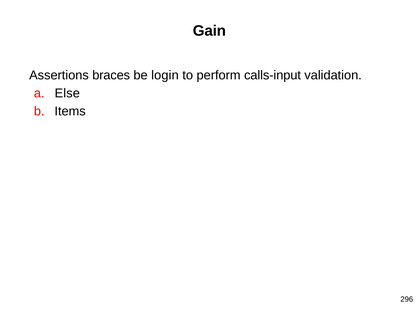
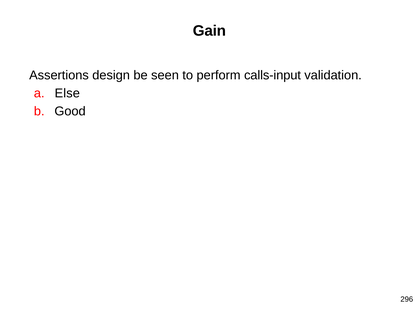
braces: braces -> design
login: login -> seen
Items: Items -> Good
